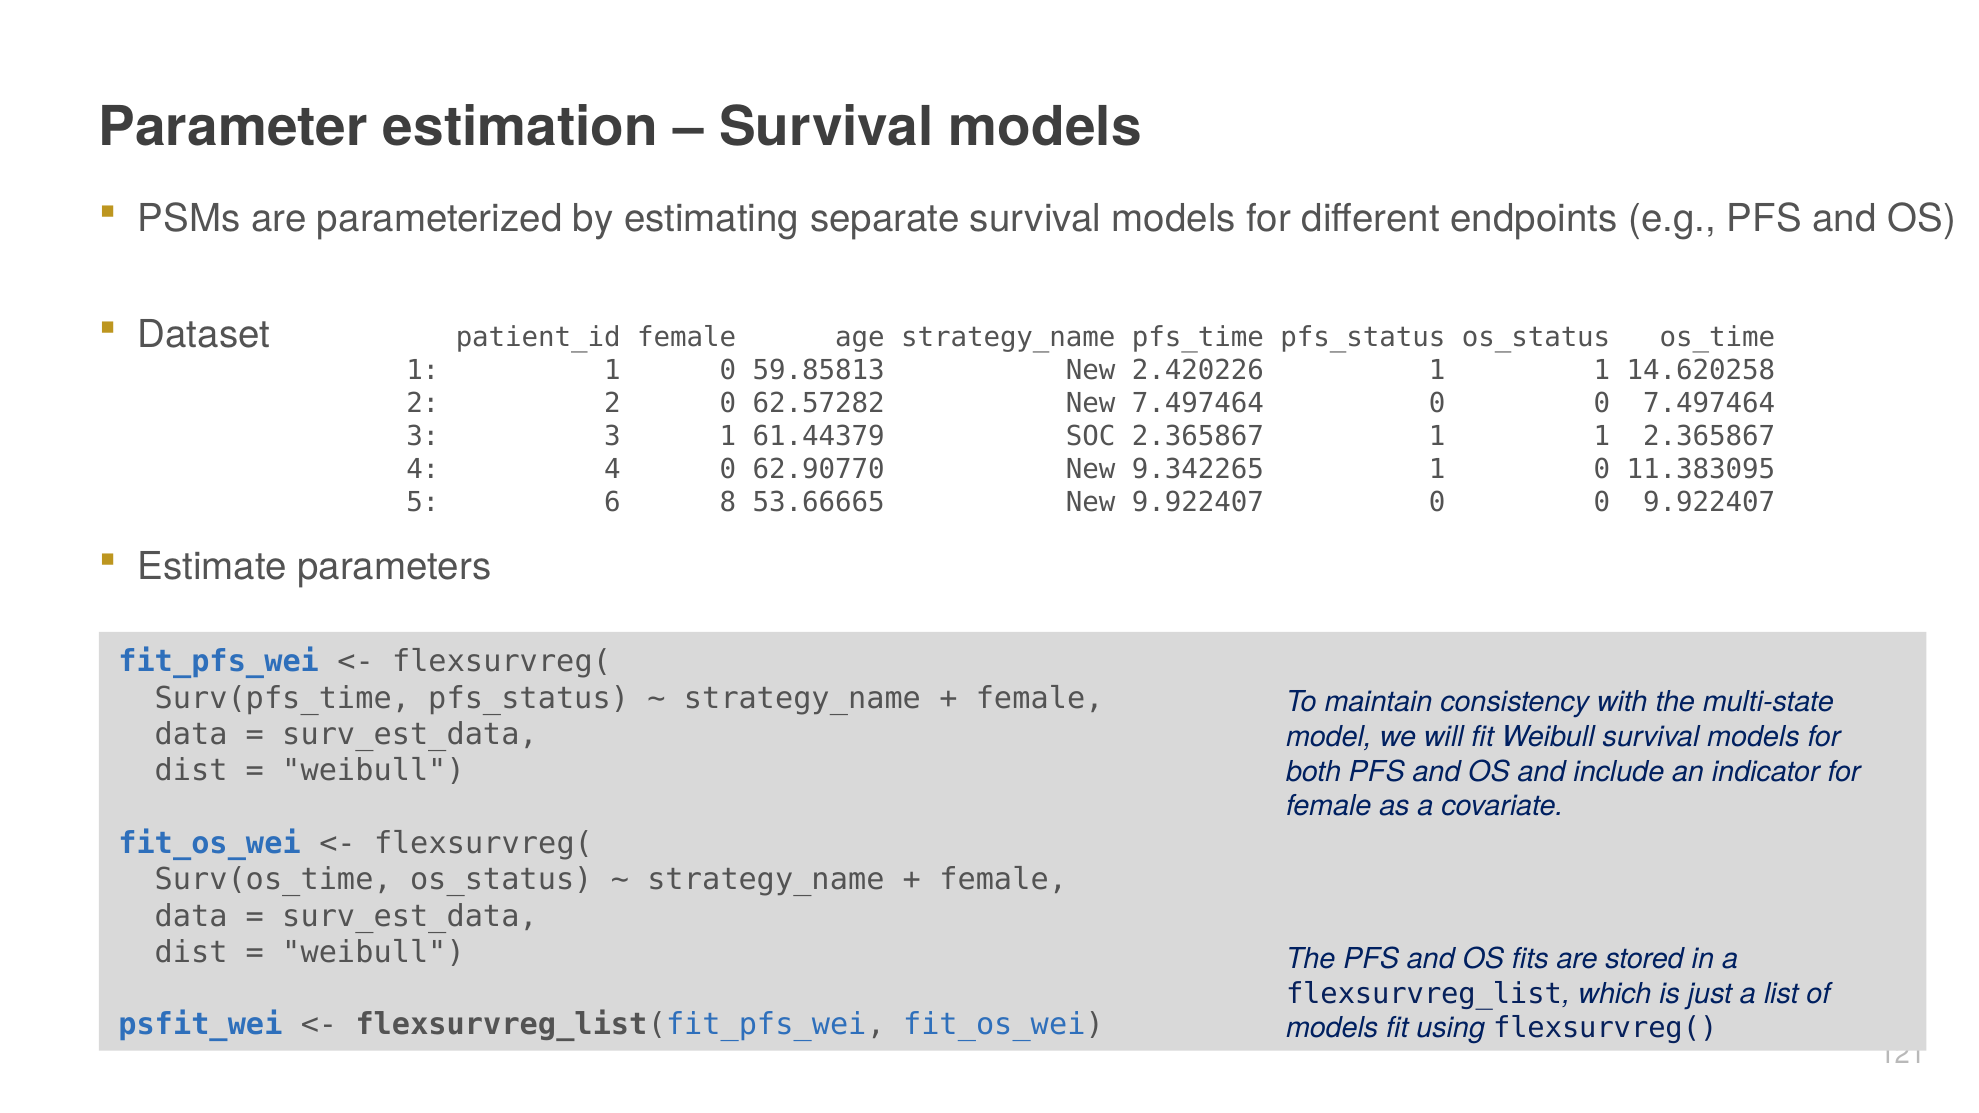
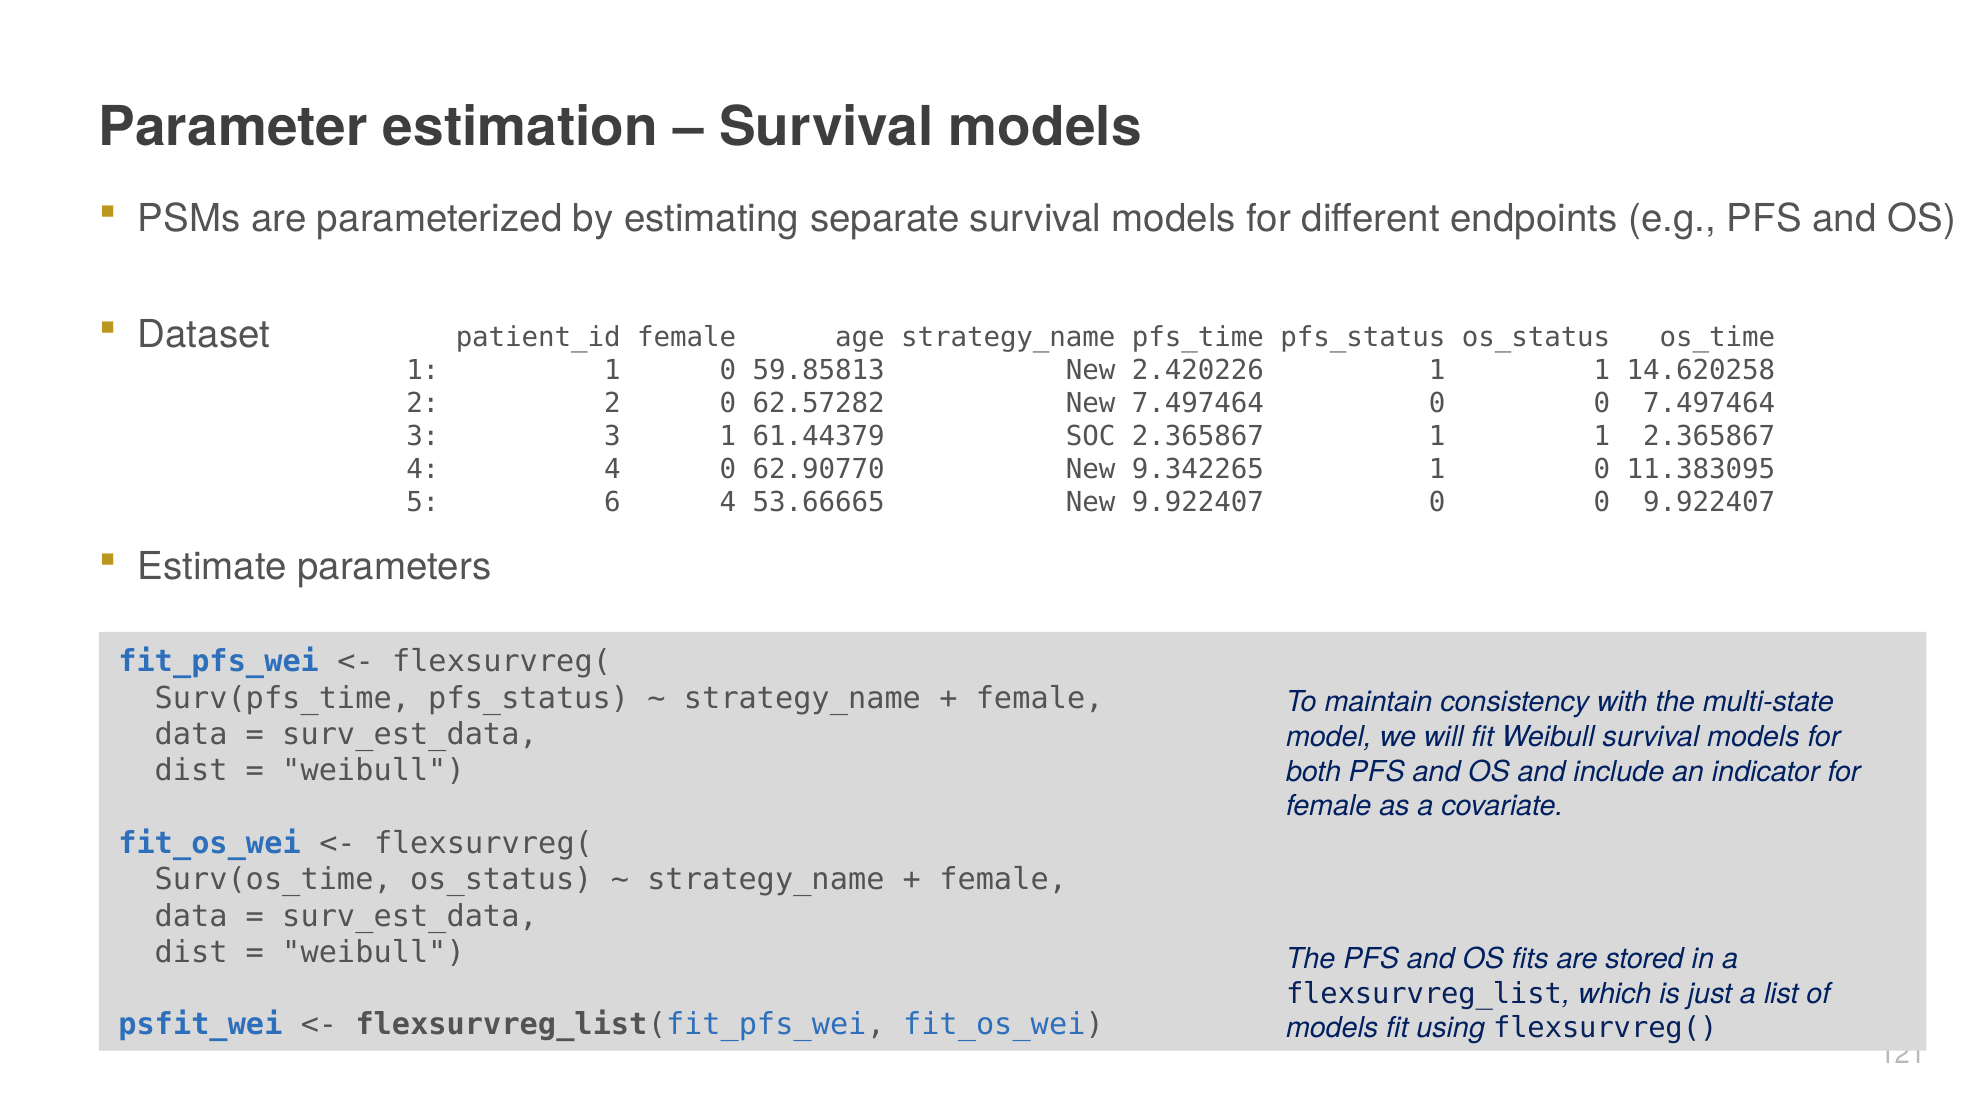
6 8: 8 -> 4
